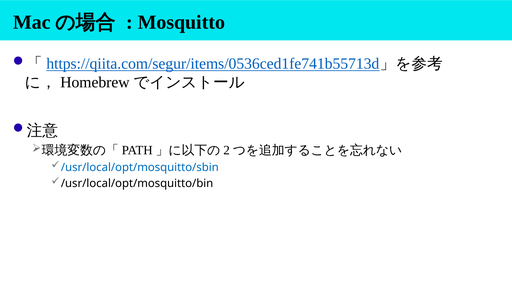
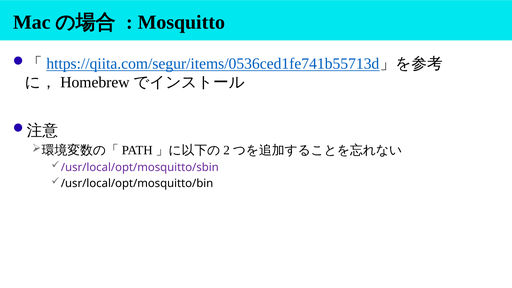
/usr/local/opt/mosquitto/sbin colour: blue -> purple
